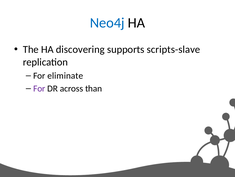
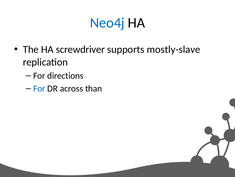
discovering: discovering -> screwdriver
scripts-slave: scripts-slave -> mostly-slave
eliminate: eliminate -> directions
For at (39, 88) colour: purple -> blue
